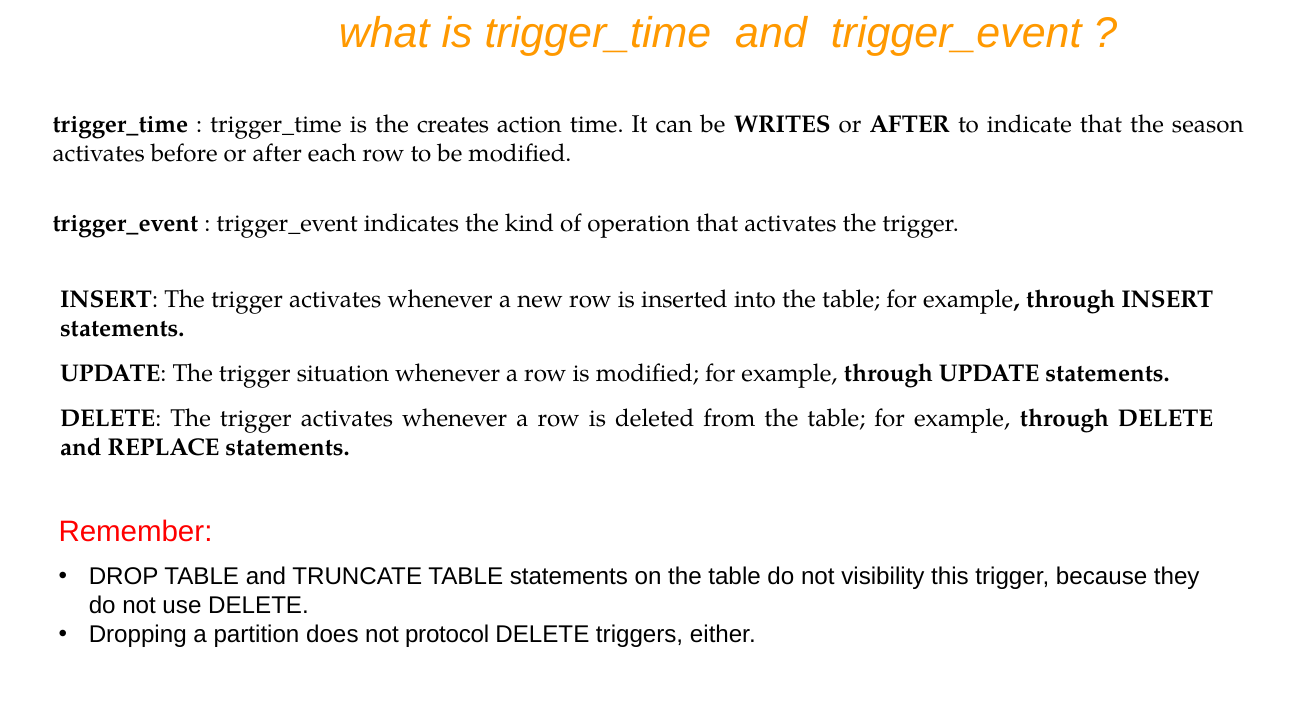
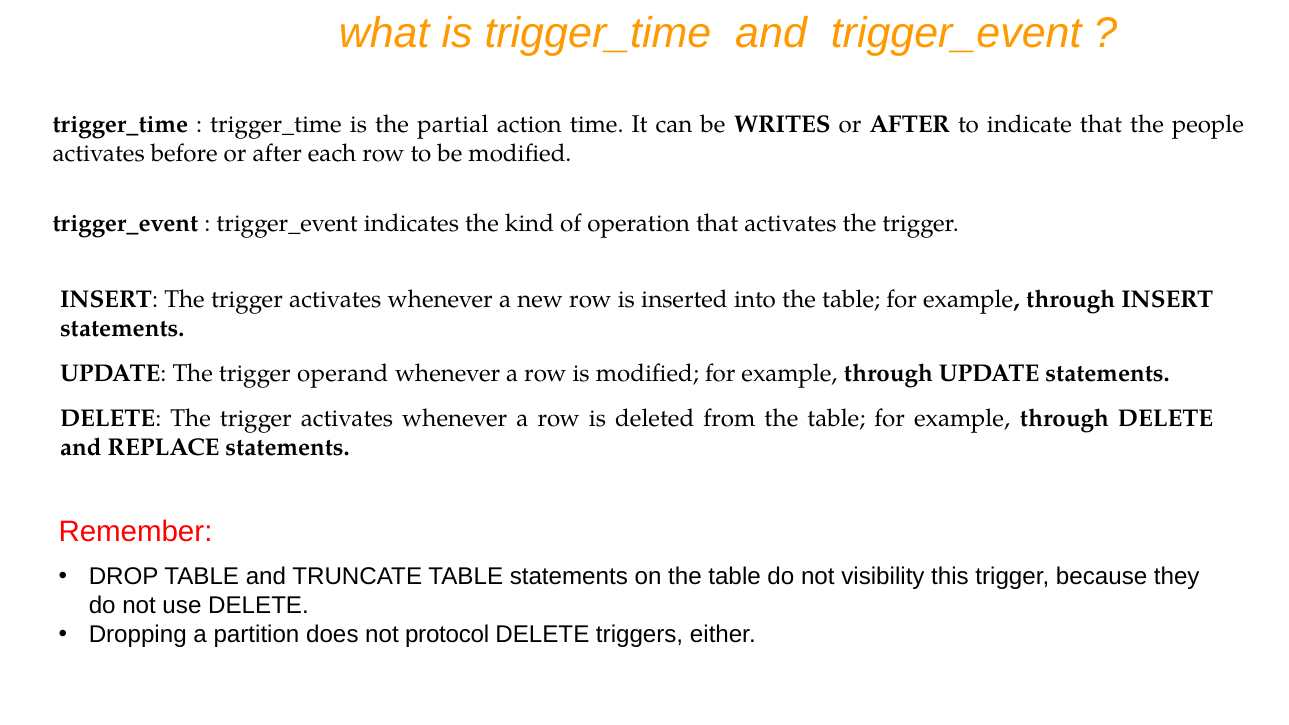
creates: creates -> partial
season: season -> people
situation: situation -> operand
